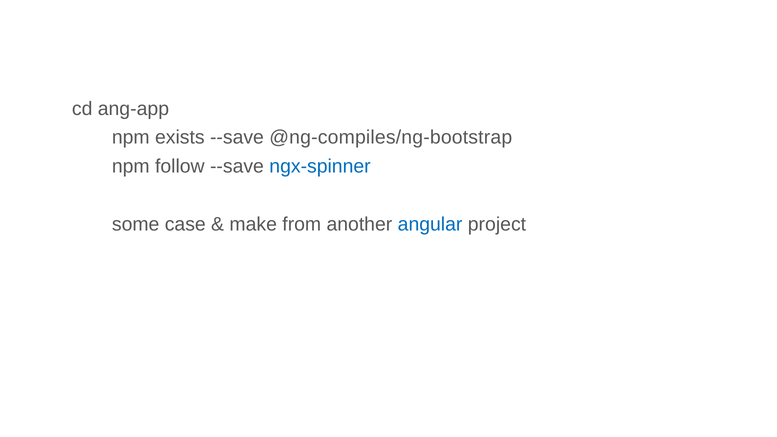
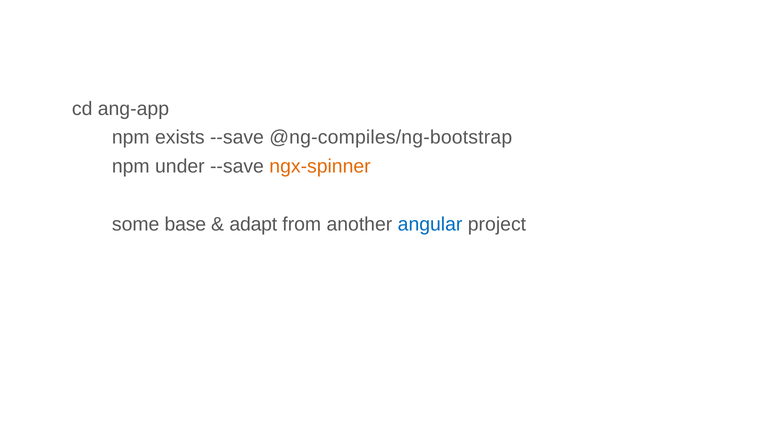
follow: follow -> under
ngx-spinner colour: blue -> orange
case: case -> base
make: make -> adapt
